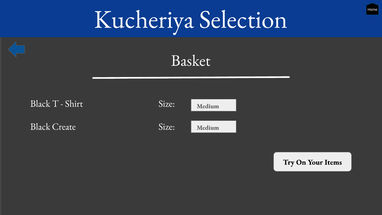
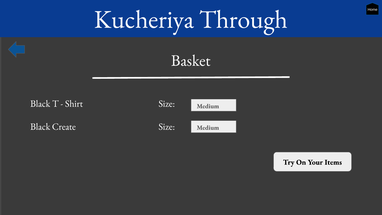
Selection: Selection -> Through
